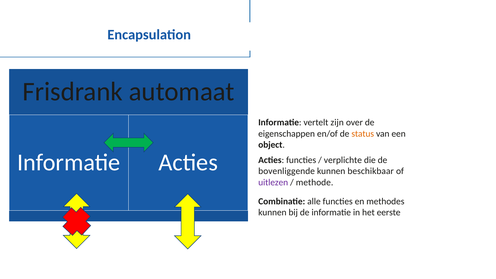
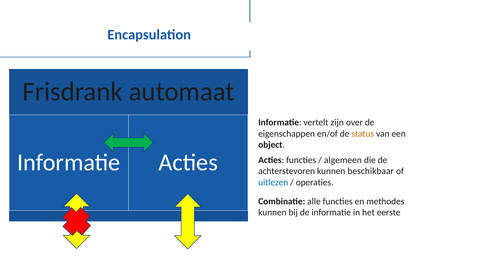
verplichte: verplichte -> algemeen
bovenliggende: bovenliggende -> achterstevoren
uitlezen colour: purple -> blue
methode: methode -> operaties
